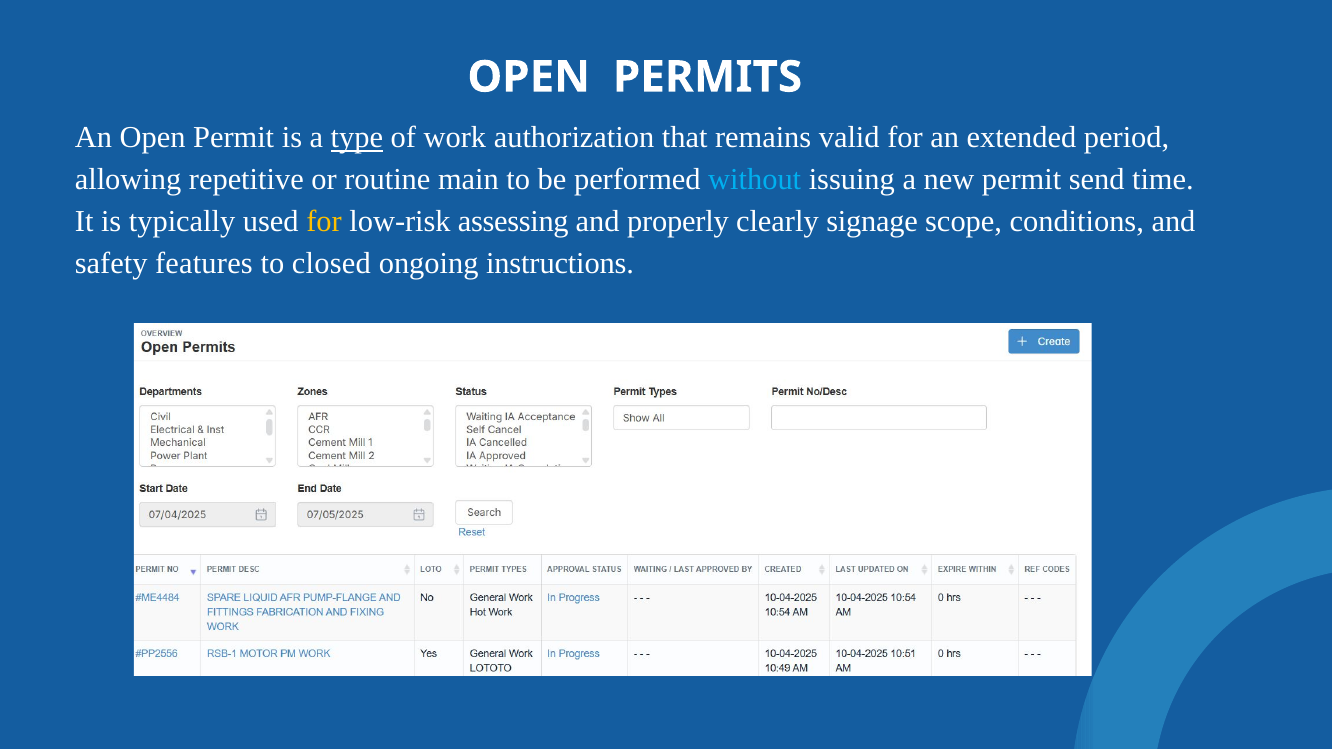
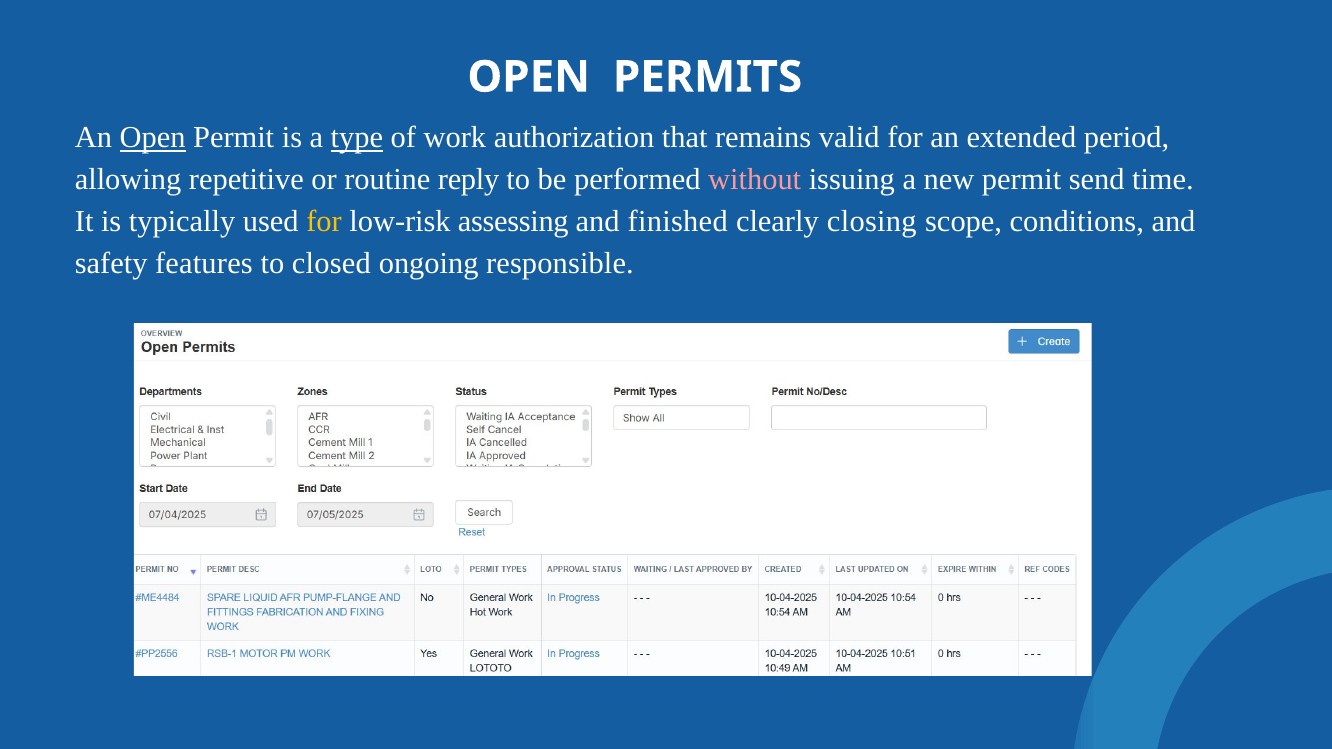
Open at (153, 138) underline: none -> present
main: main -> reply
without colour: light blue -> pink
properly: properly -> finished
signage: signage -> closing
instructions: instructions -> responsible
